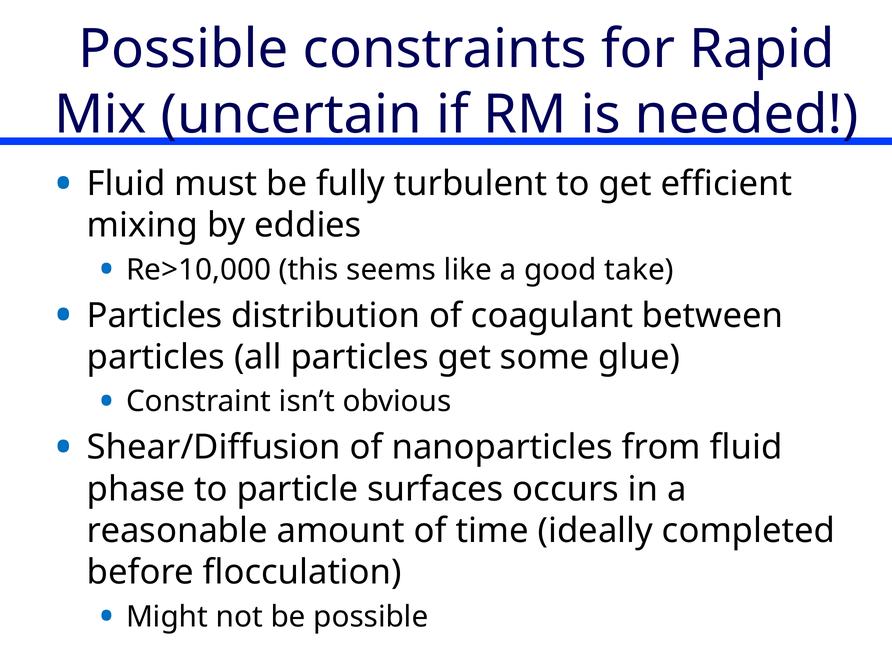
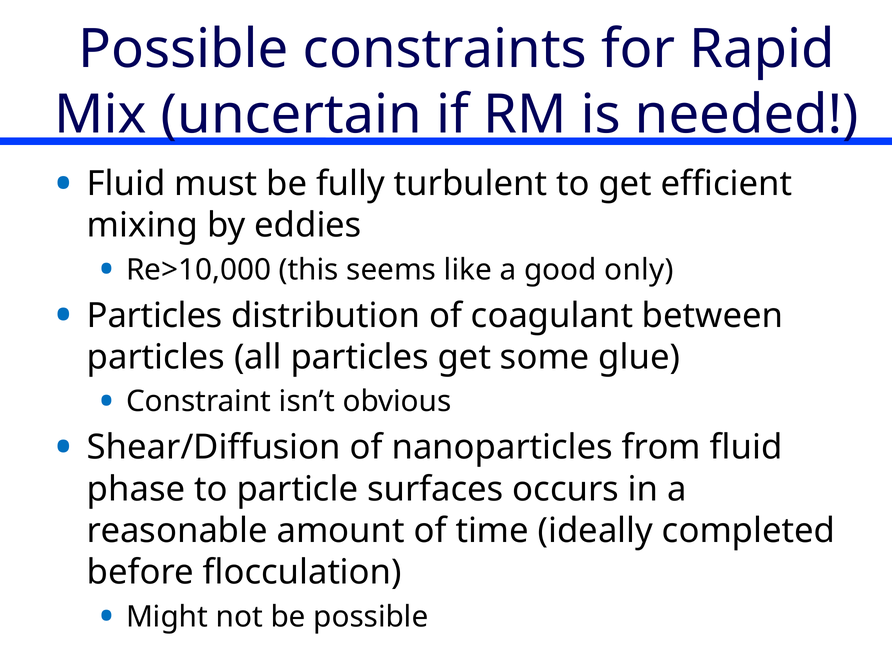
take: take -> only
